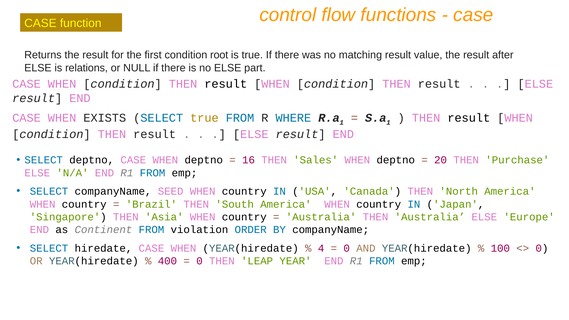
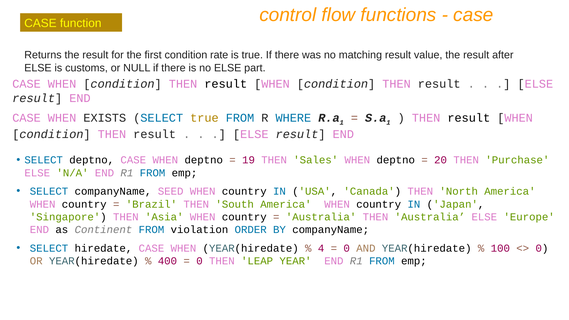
root: root -> rate
relations: relations -> customs
16: 16 -> 19
